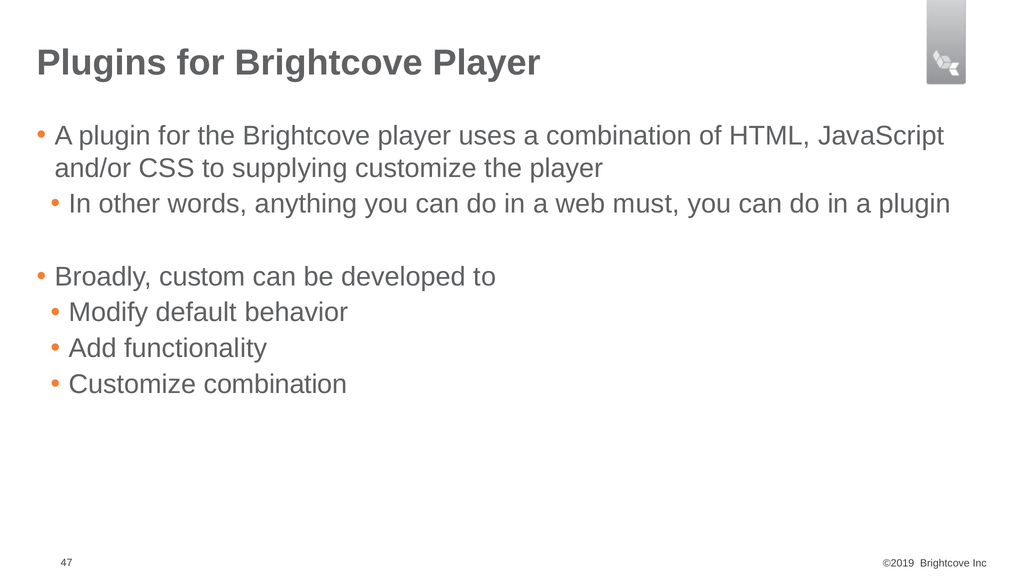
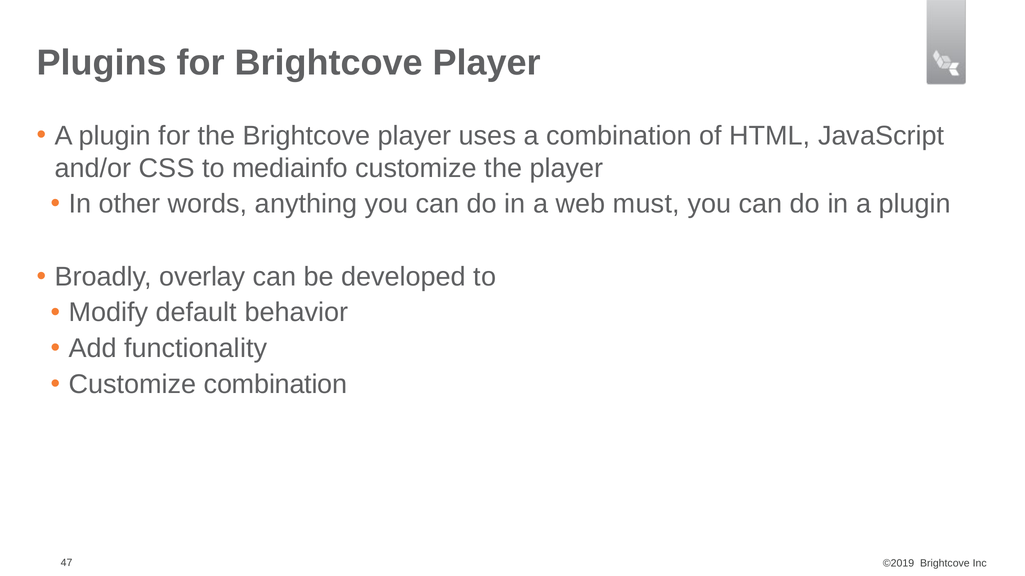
supplying: supplying -> mediainfo
custom: custom -> overlay
